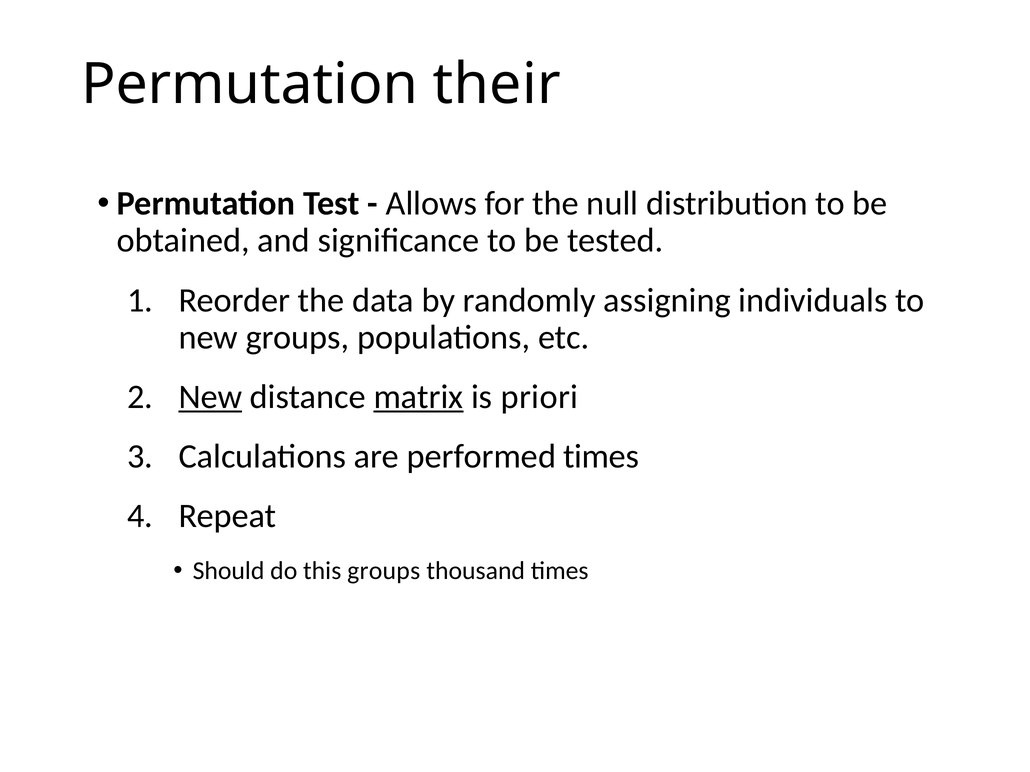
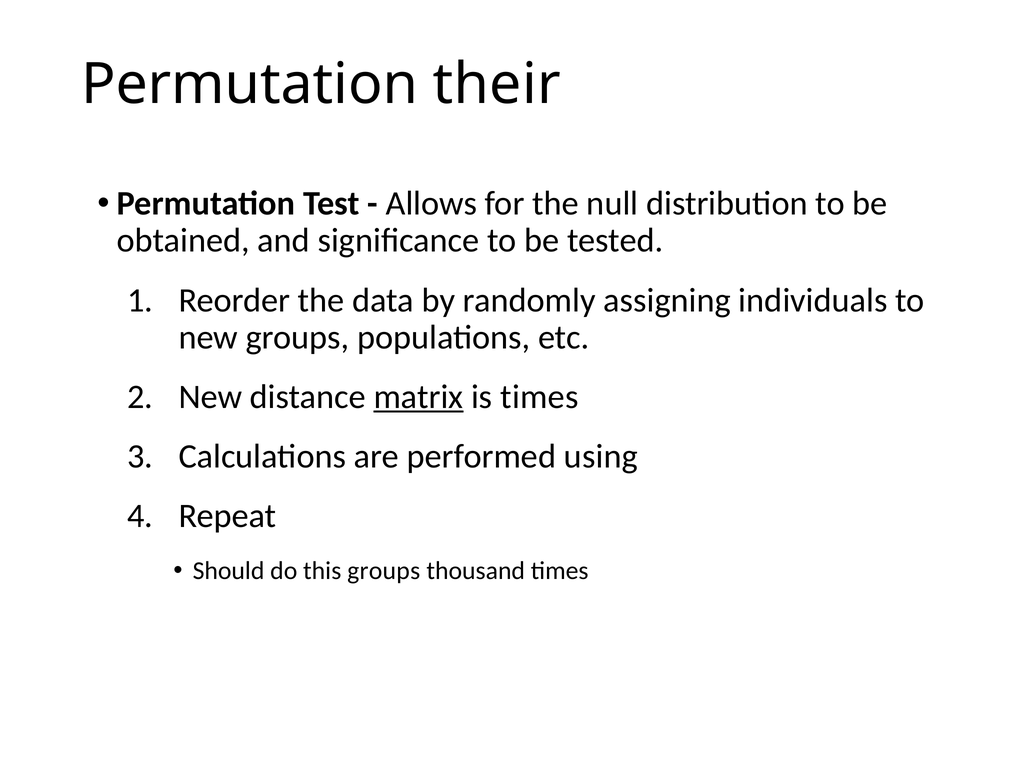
New at (210, 397) underline: present -> none
is priori: priori -> times
performed times: times -> using
